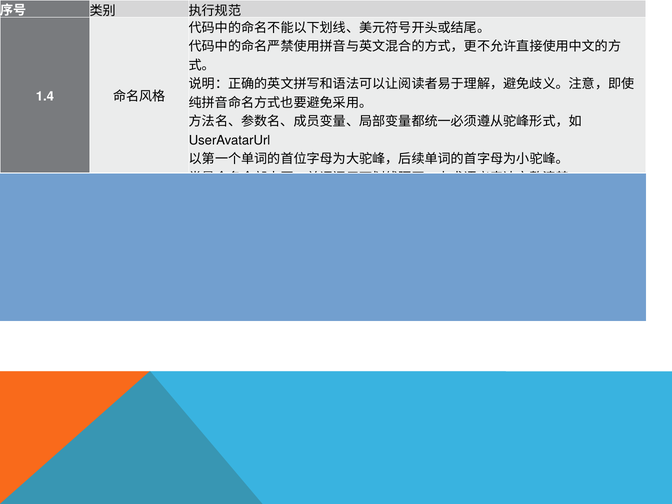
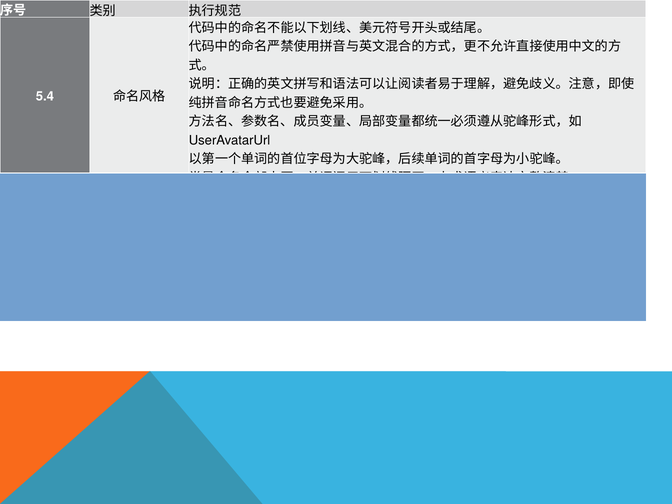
1.4: 1.4 -> 5.4
